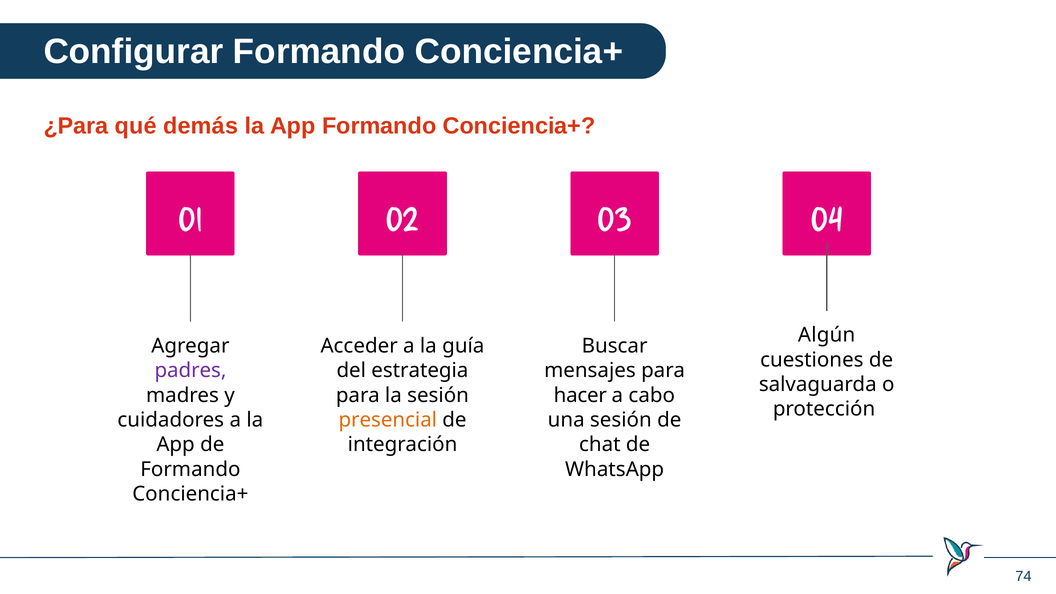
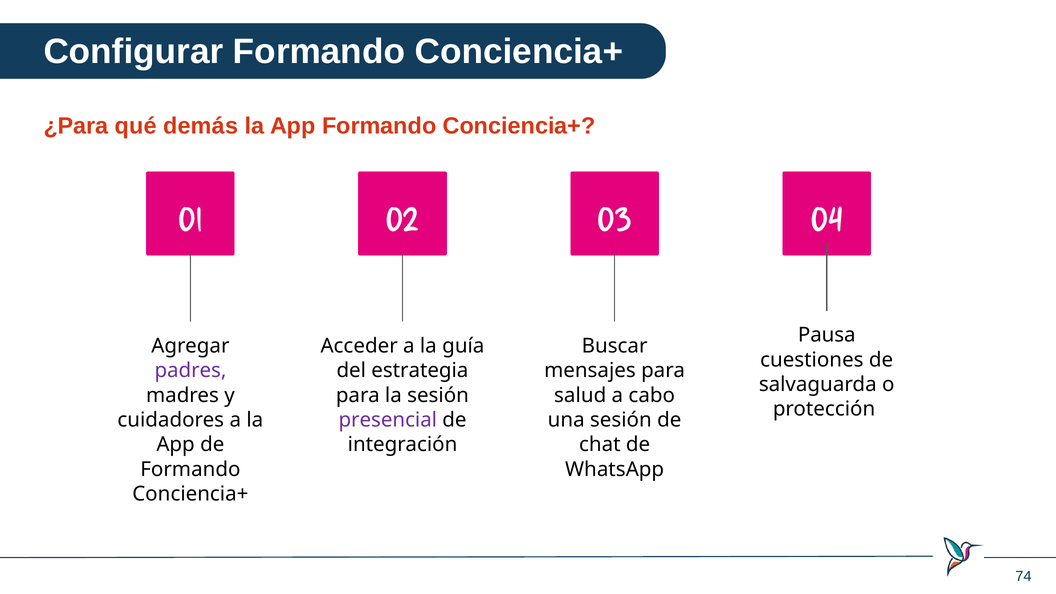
Algún: Algún -> Pausa
hacer: hacer -> salud
presencial colour: orange -> purple
